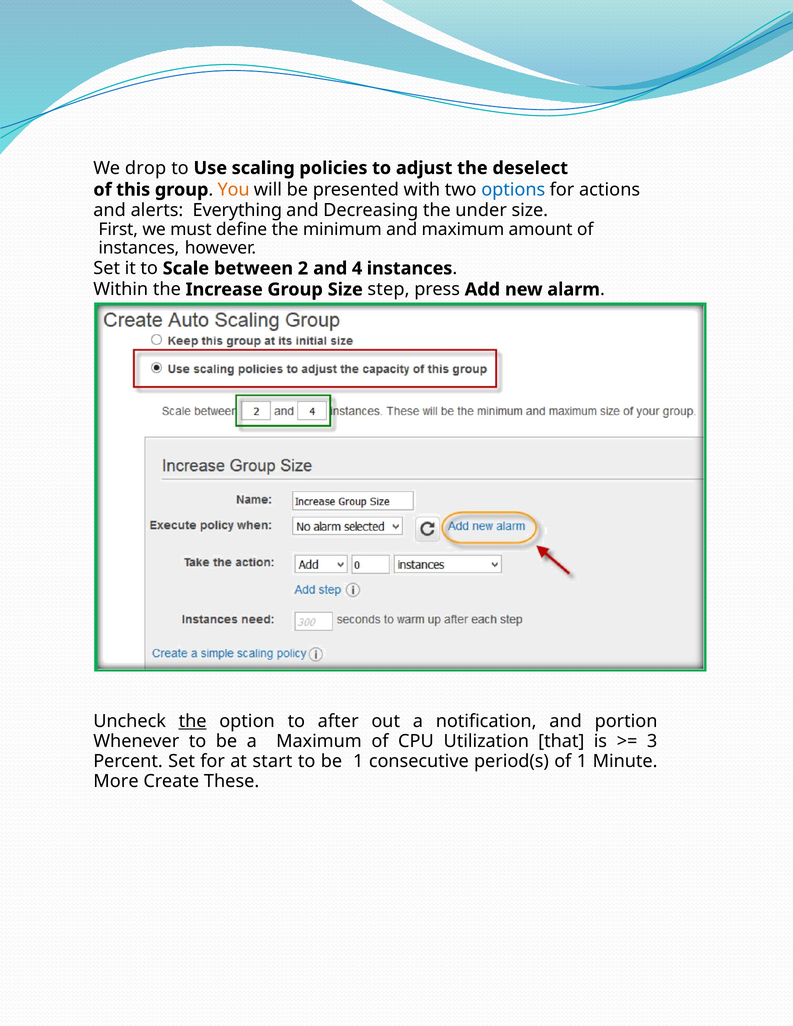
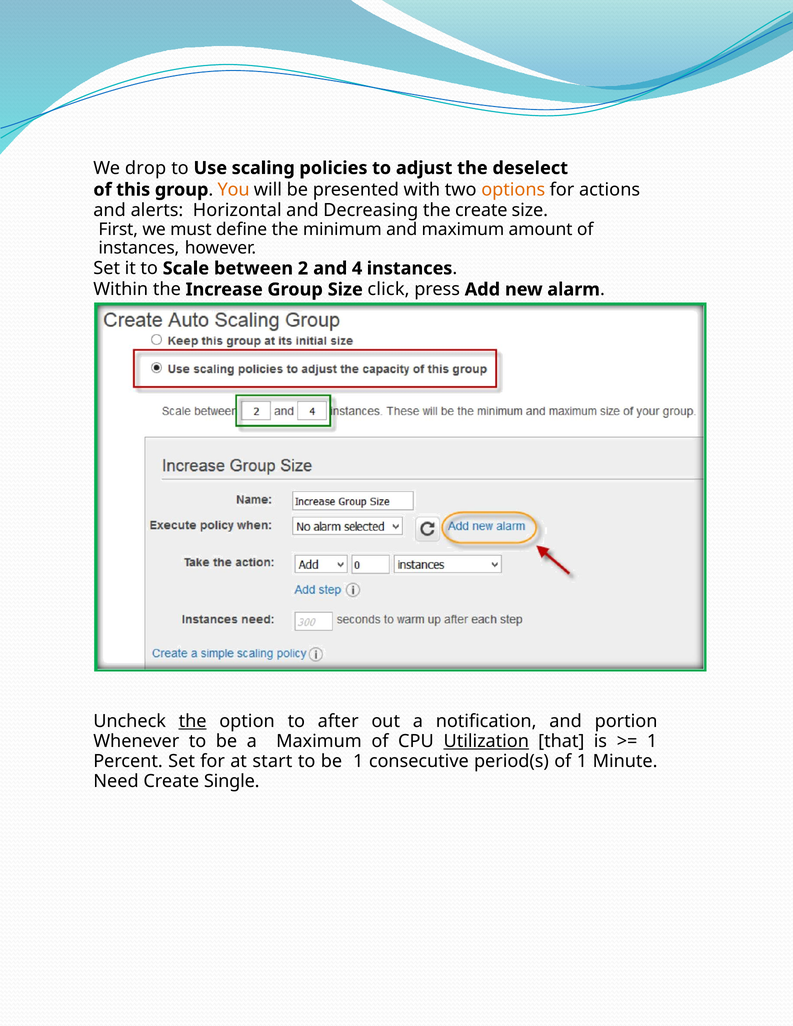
options colour: blue -> orange
Everything: Everything -> Horizontal
the under: under -> create
step: step -> click
Utilization underline: none -> present
3 at (652, 742): 3 -> 1
More: More -> Need
These: These -> Single
